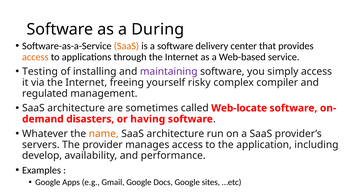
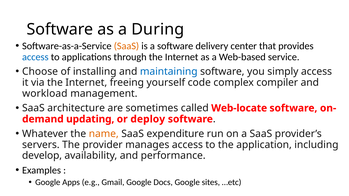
access at (35, 57) colour: orange -> blue
Testing: Testing -> Choose
maintaining colour: purple -> blue
risky: risky -> code
regulated: regulated -> workload
disasters: disasters -> updating
having: having -> deploy
architecture at (175, 134): architecture -> expenditure
